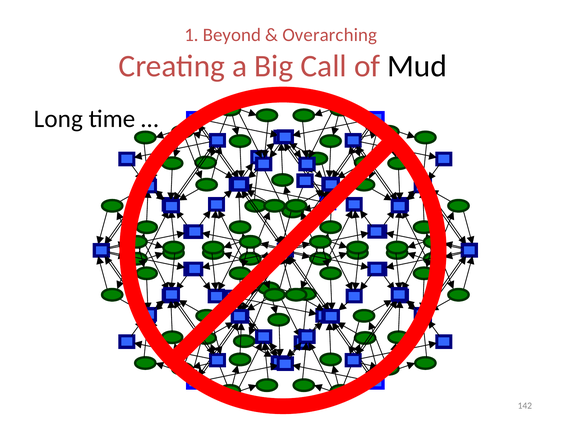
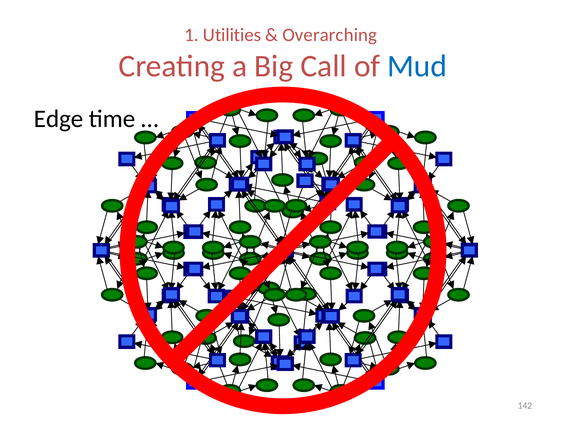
Beyond: Beyond -> Utilities
Mud colour: black -> blue
Long: Long -> Edge
